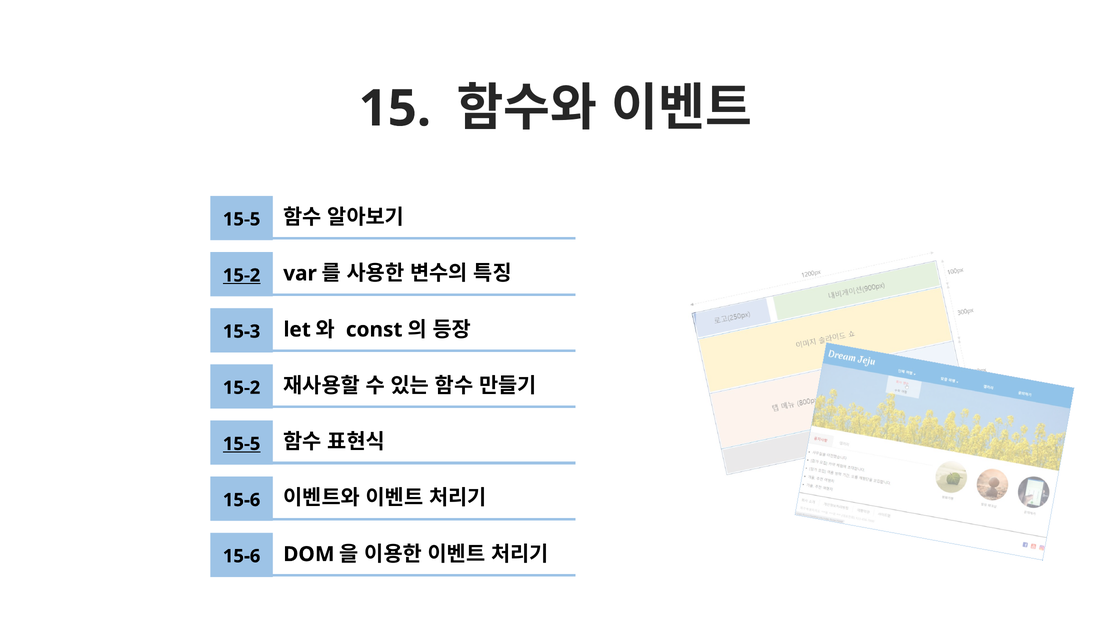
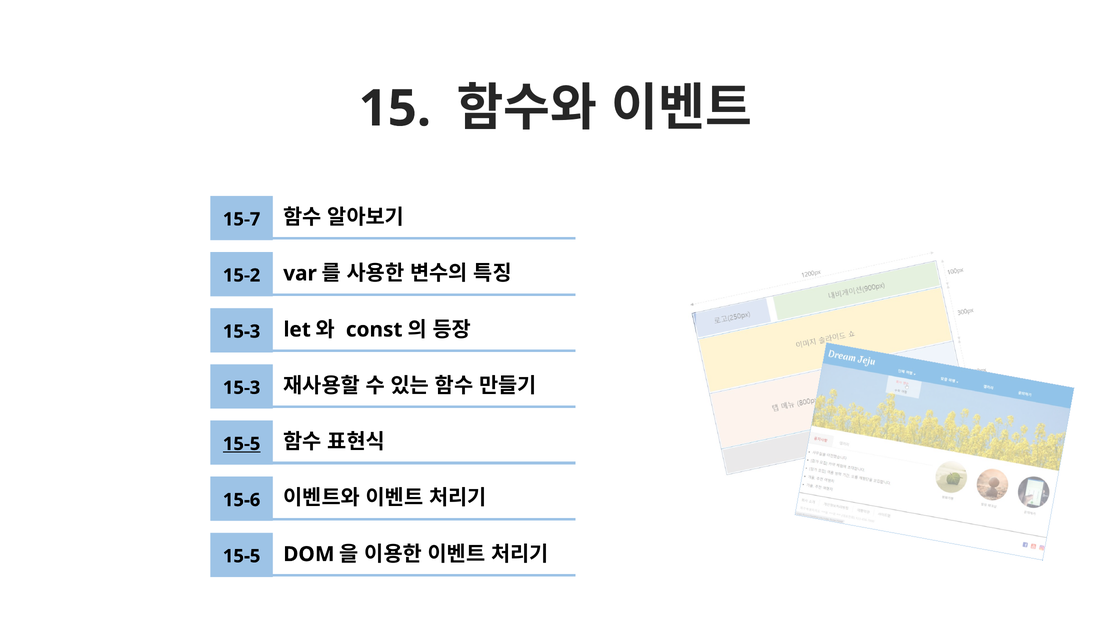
15-5 at (242, 219): 15-5 -> 15-7
15-2 at (242, 275) underline: present -> none
15-2 at (242, 388): 15-2 -> 15-3
15-6 at (242, 556): 15-6 -> 15-5
